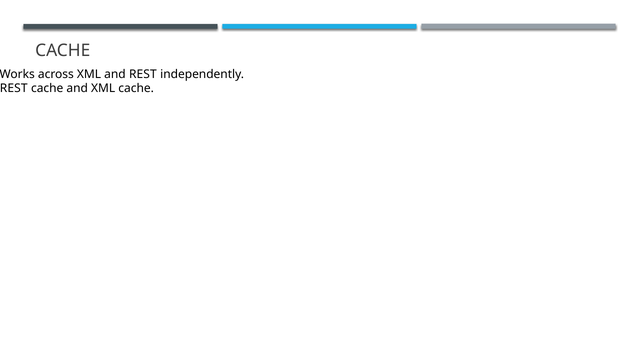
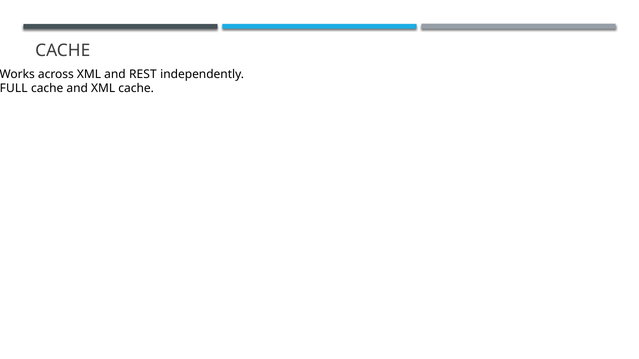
REST at (14, 89): REST -> FULL
